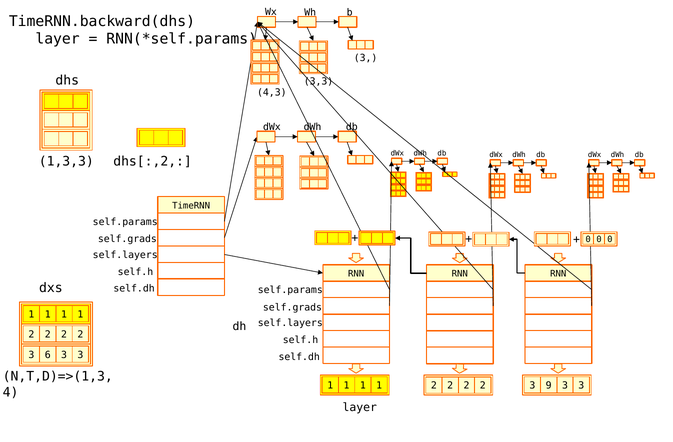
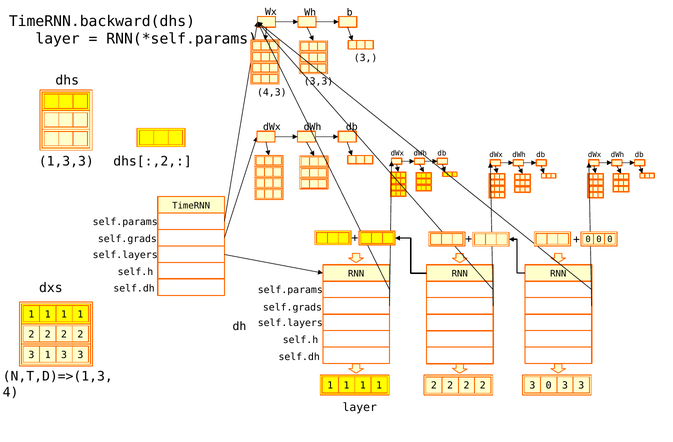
3 6: 6 -> 1
9 at (549, 386): 9 -> 0
